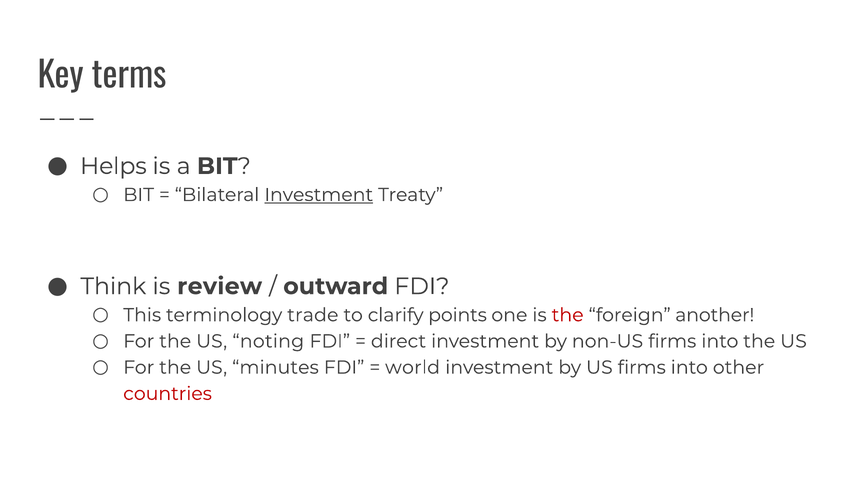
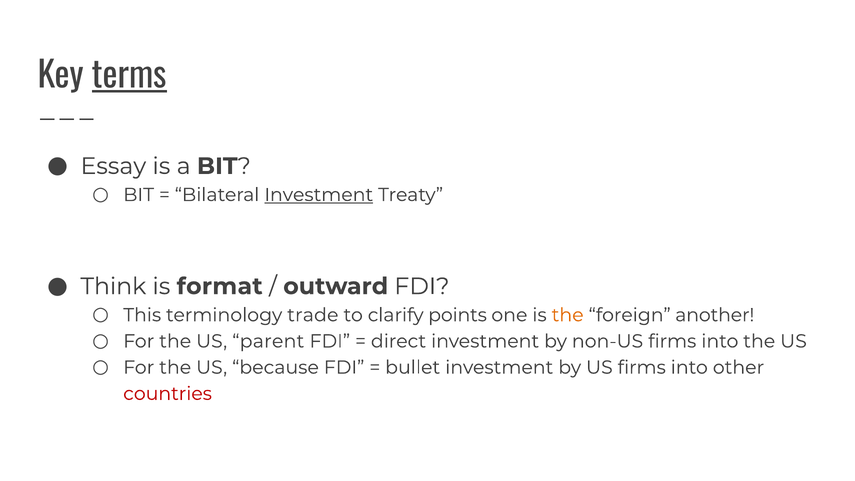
terms underline: none -> present
Helps: Helps -> Essay
review: review -> format
the at (568, 315) colour: red -> orange
noting: noting -> parent
minutes: minutes -> because
world: world -> bullet
